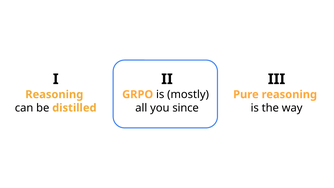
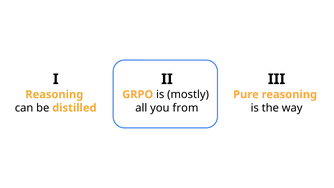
since: since -> from
